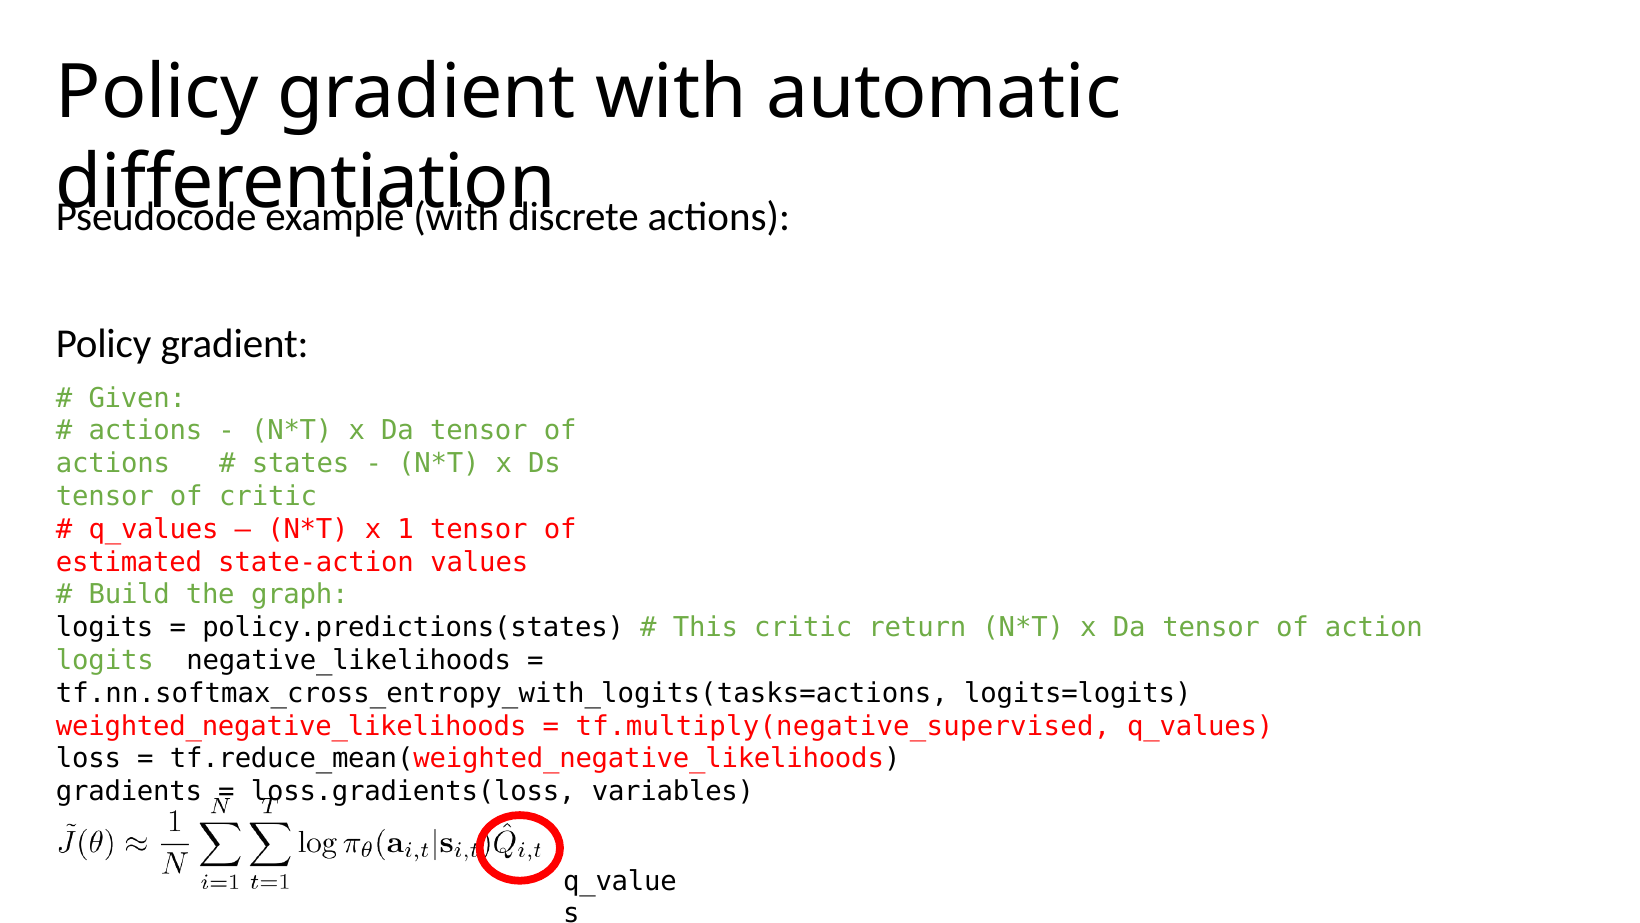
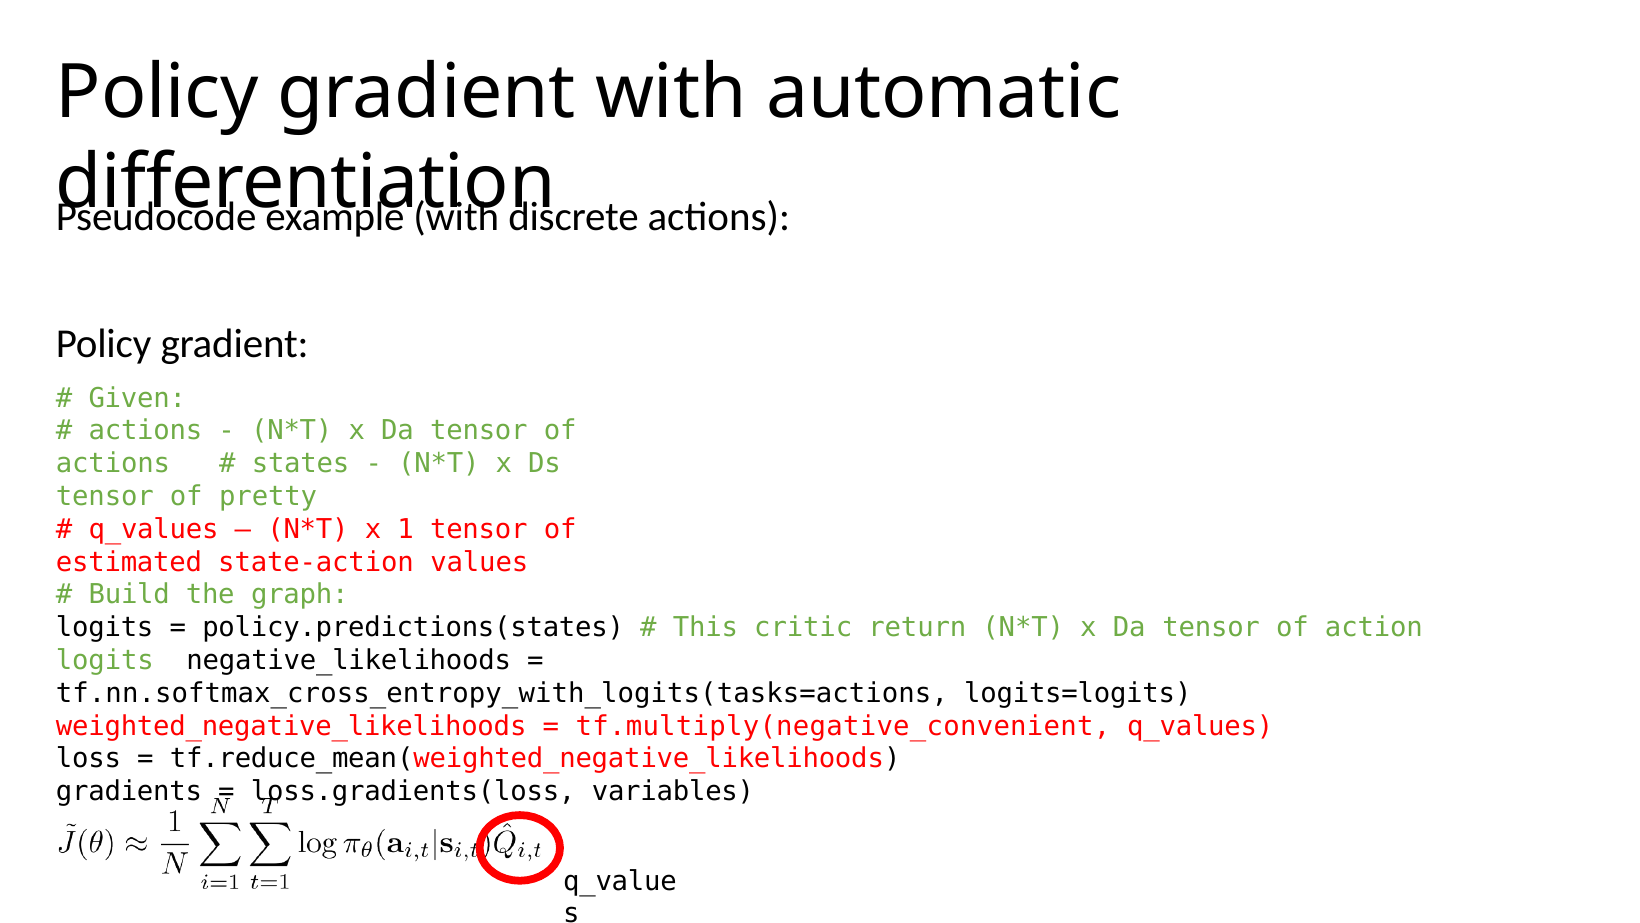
of critic: critic -> pretty
tf.multiply(negative_supervised: tf.multiply(negative_supervised -> tf.multiply(negative_convenient
